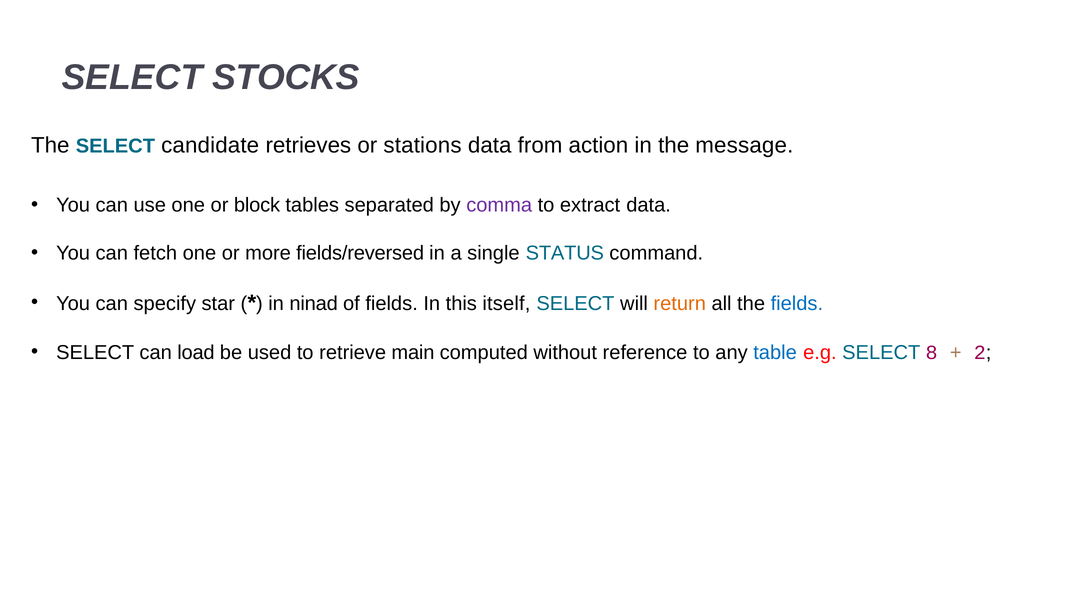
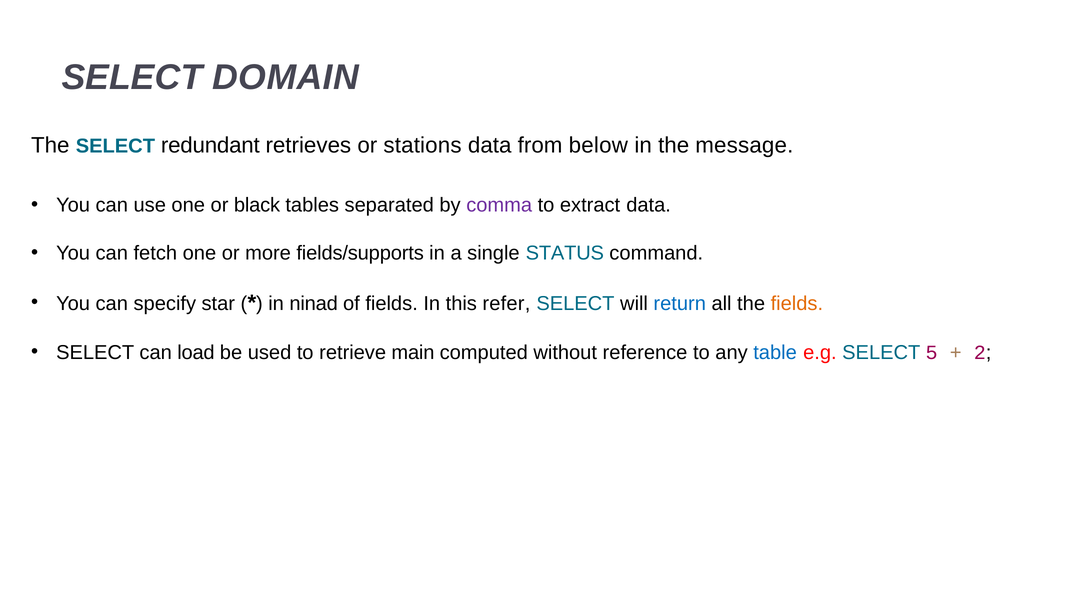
STOCKS: STOCKS -> DOMAIN
candidate: candidate -> redundant
action: action -> below
block: block -> black
fields/reversed: fields/reversed -> fields/supports
itself: itself -> refer
return colour: orange -> blue
fields at (797, 304) colour: blue -> orange
8: 8 -> 5
